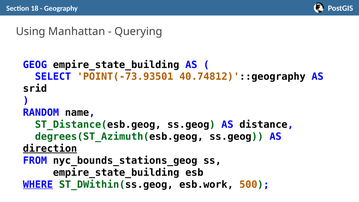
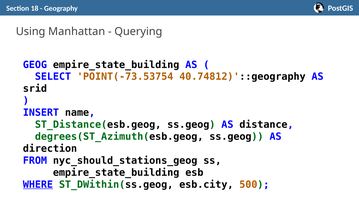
POINT(-73.93501: POINT(-73.93501 -> POINT(-73.53754
RANDOM: RANDOM -> INSERT
direction underline: present -> none
nyc_bounds_stations_geog: nyc_bounds_stations_geog -> nyc_should_stations_geog
esb.work: esb.work -> esb.city
